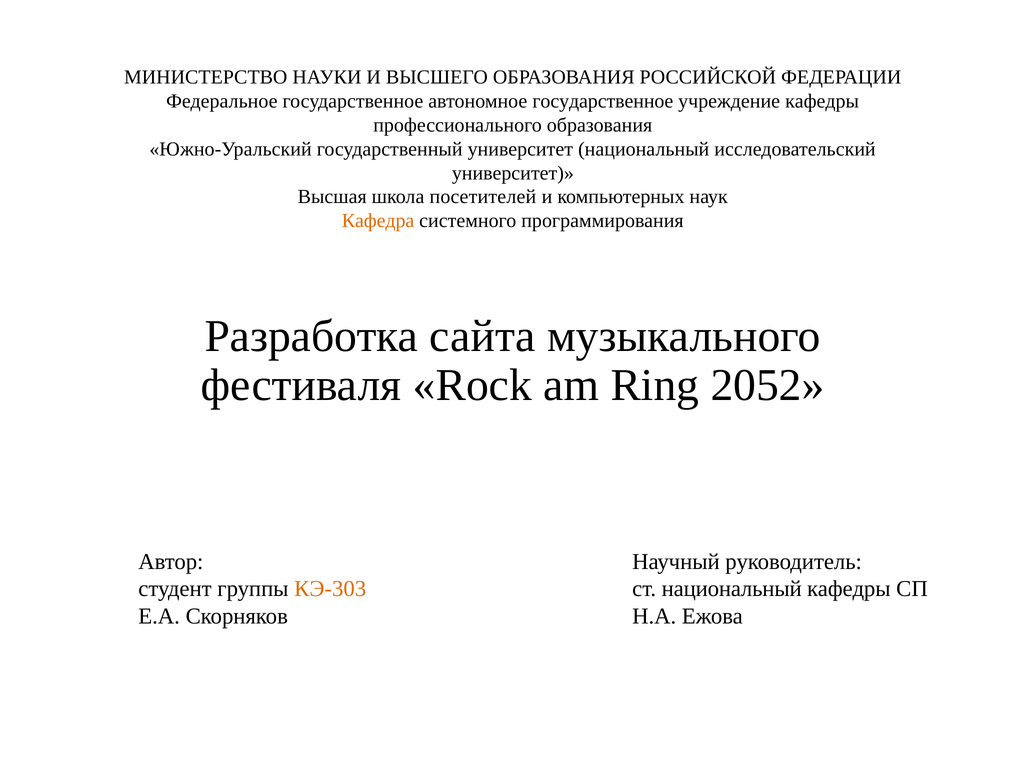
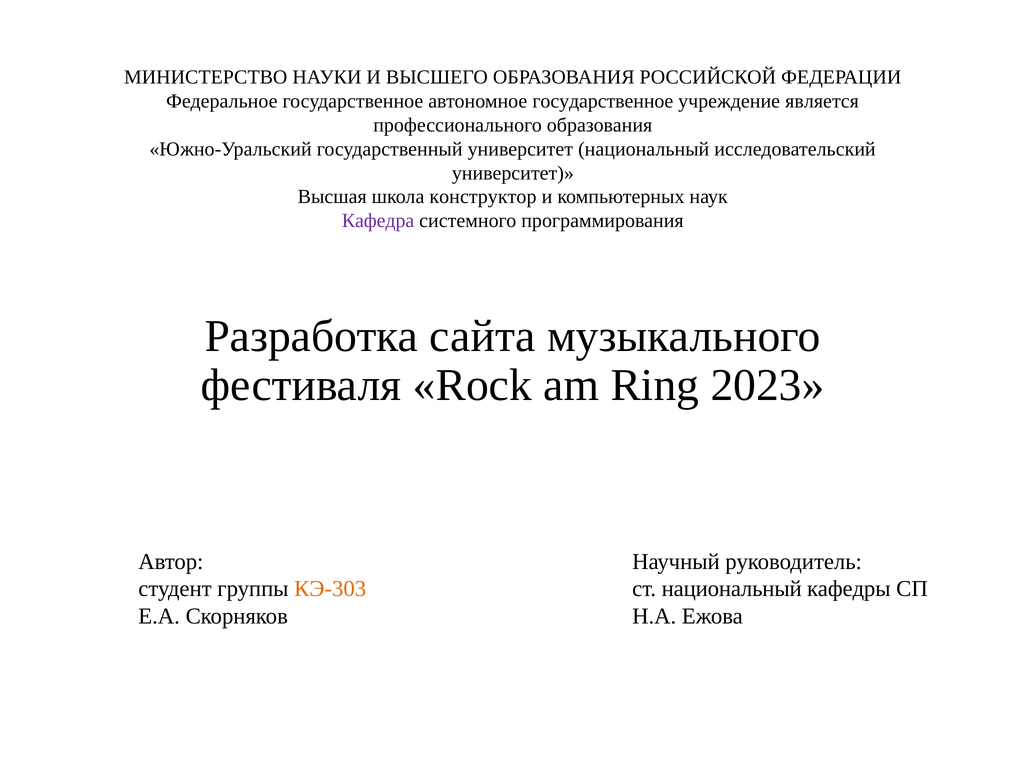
учреждение кафедры: кафедры -> является
посетителей: посетителей -> конструктор
Кафедра colour: orange -> purple
2052: 2052 -> 2023
